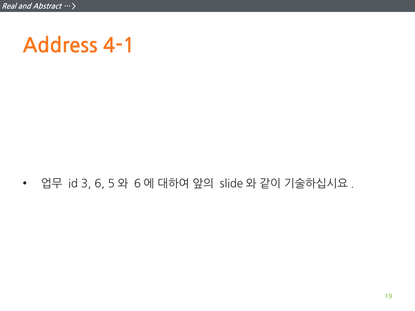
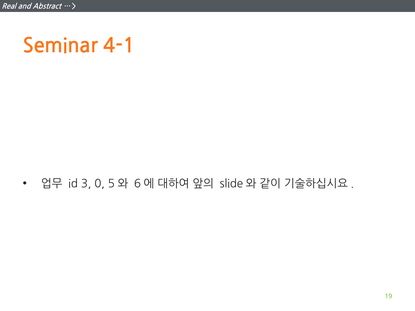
Address: Address -> Seminar
6: 6 -> 0
